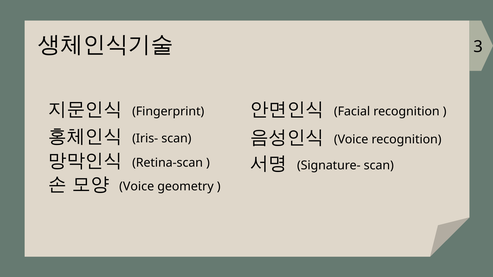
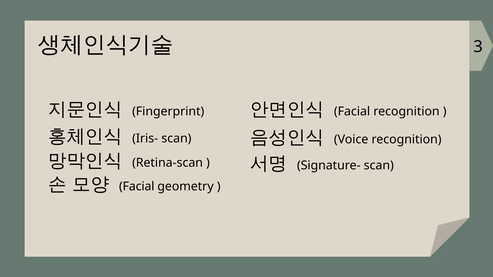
Voice at (137, 187): Voice -> Facial
